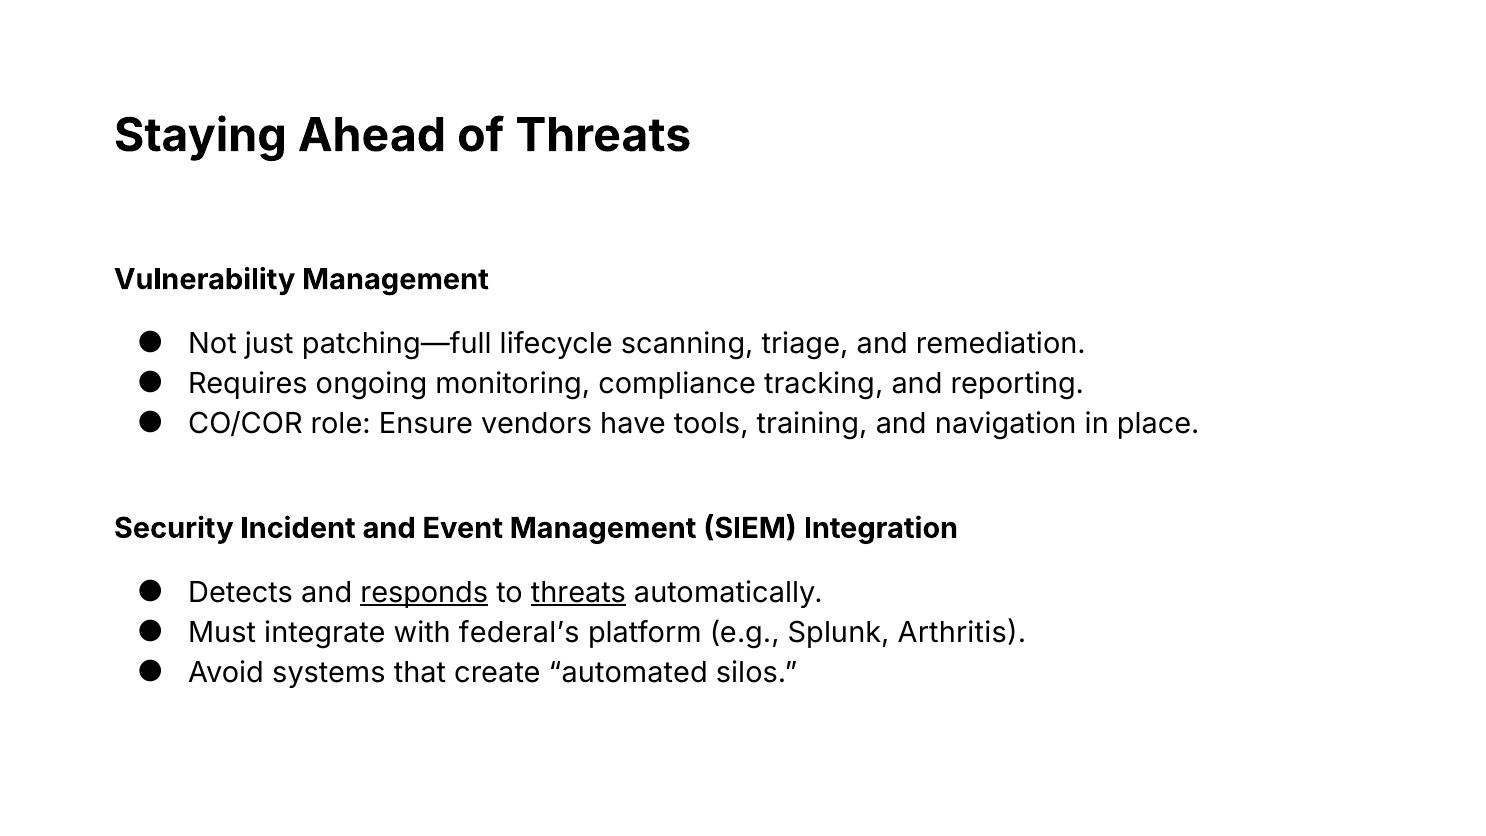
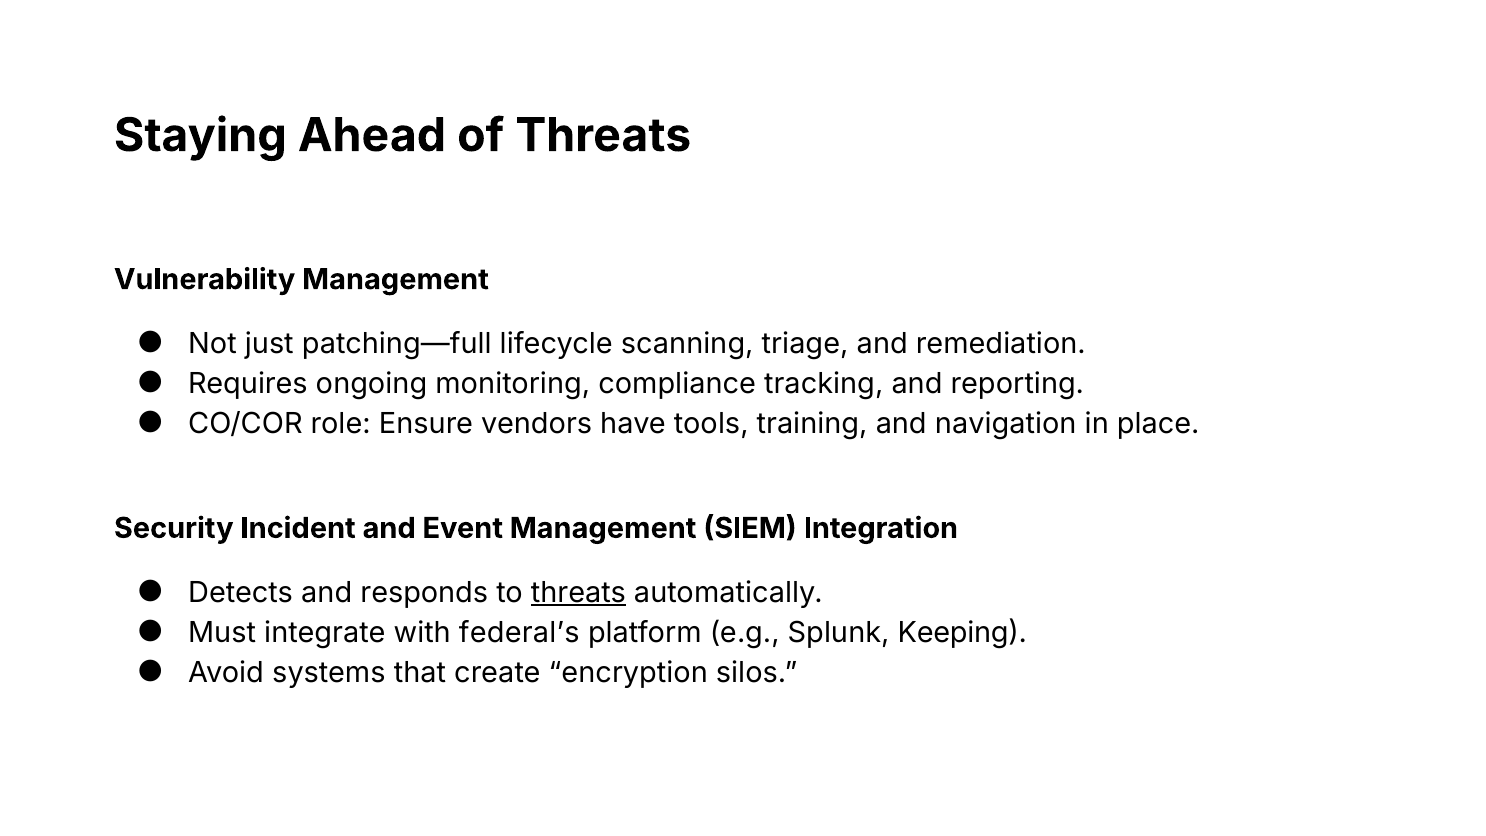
responds underline: present -> none
Arthritis: Arthritis -> Keeping
automated: automated -> encryption
